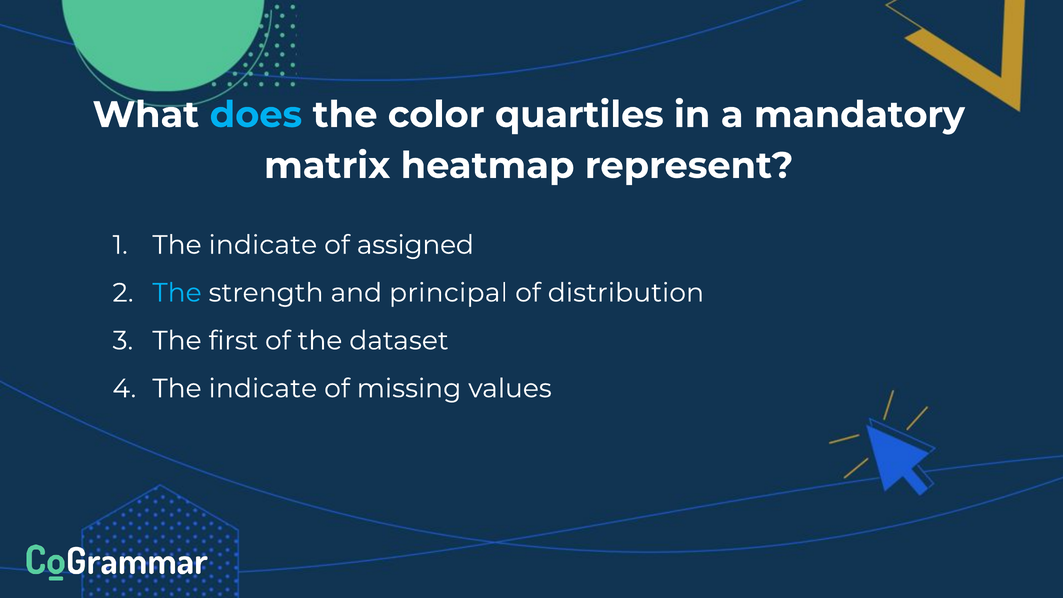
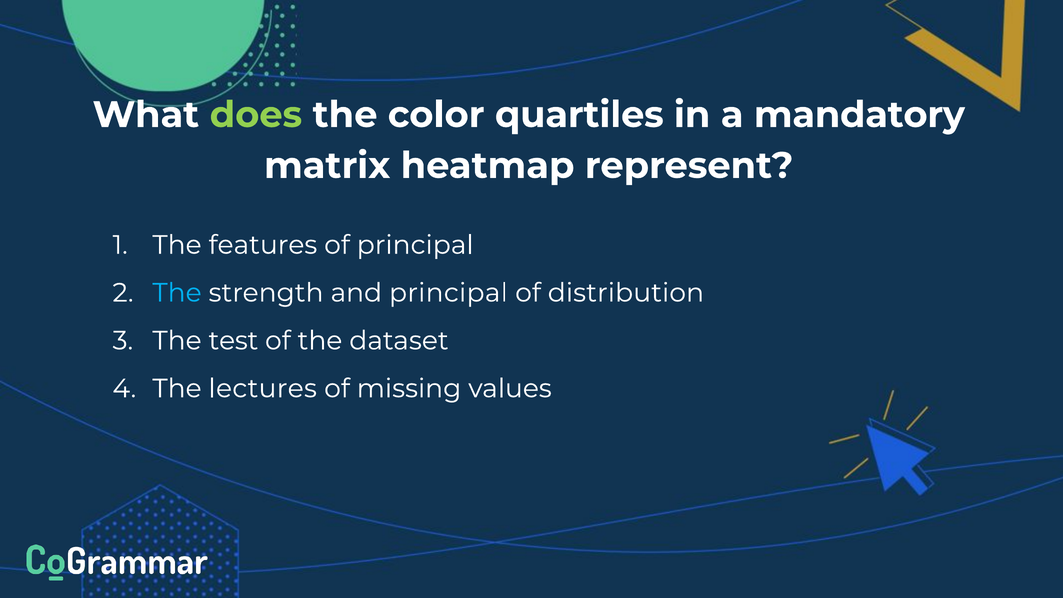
does colour: light blue -> light green
indicate at (263, 245): indicate -> features
of assigned: assigned -> principal
first: first -> test
indicate at (263, 388): indicate -> lectures
